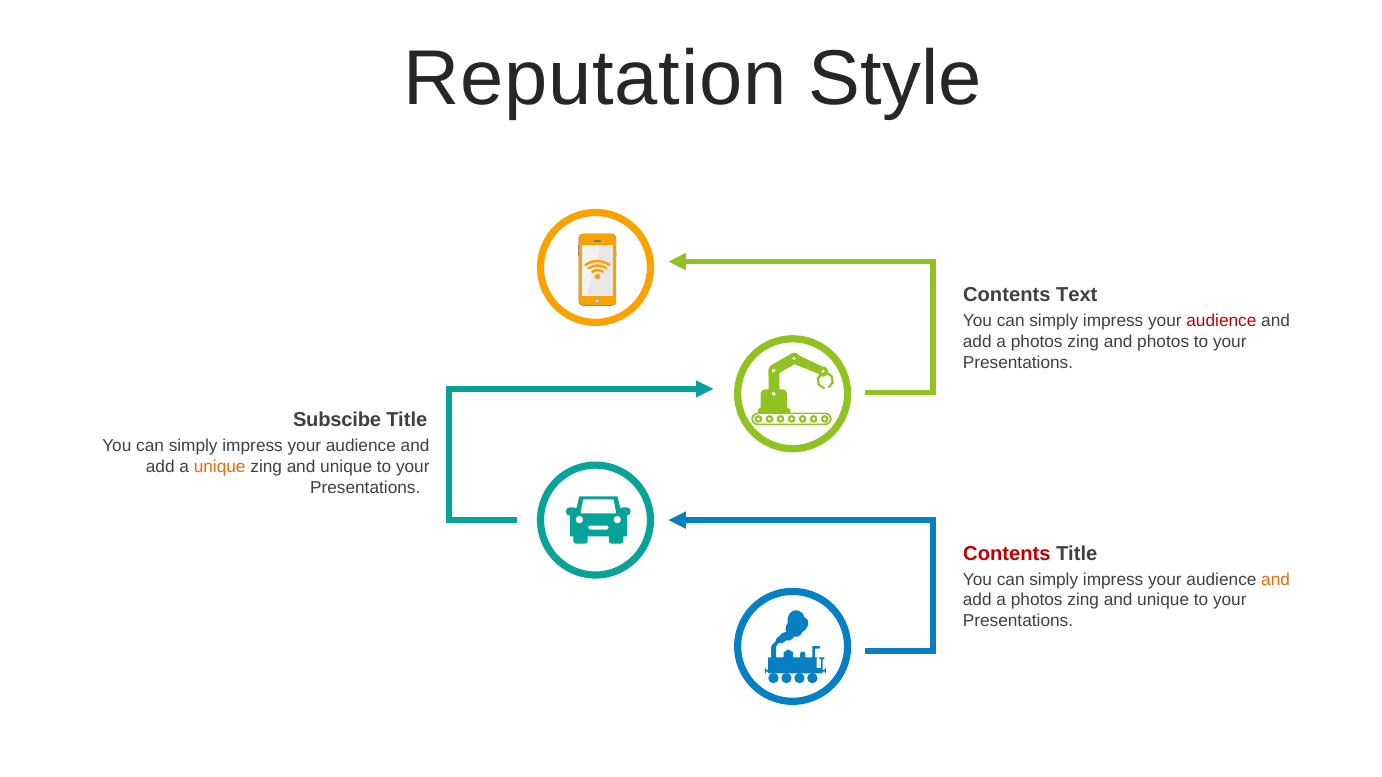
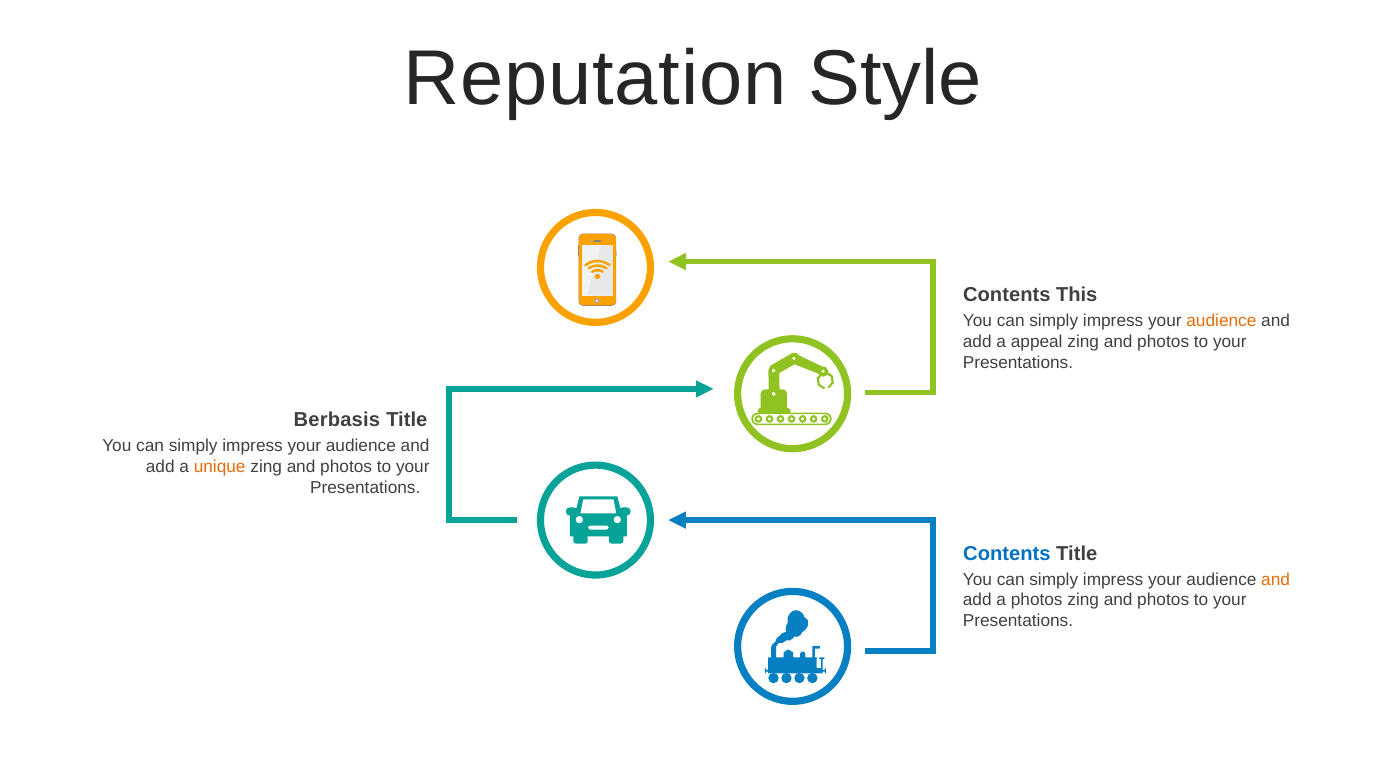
Text: Text -> This
audience at (1221, 321) colour: red -> orange
photos at (1037, 342): photos -> appeal
Subscibe: Subscibe -> Berbasis
unique at (346, 467): unique -> photos
Contents at (1007, 554) colour: red -> blue
unique at (1163, 601): unique -> photos
